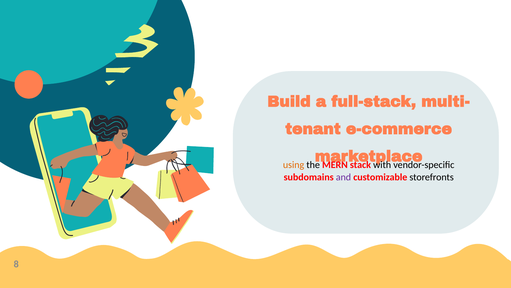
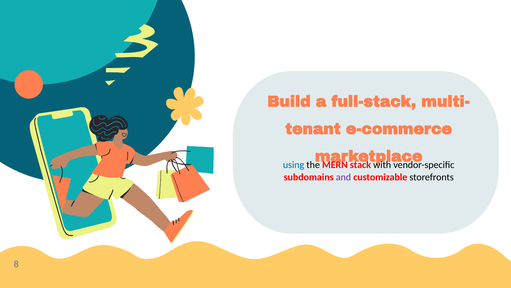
using colour: orange -> blue
